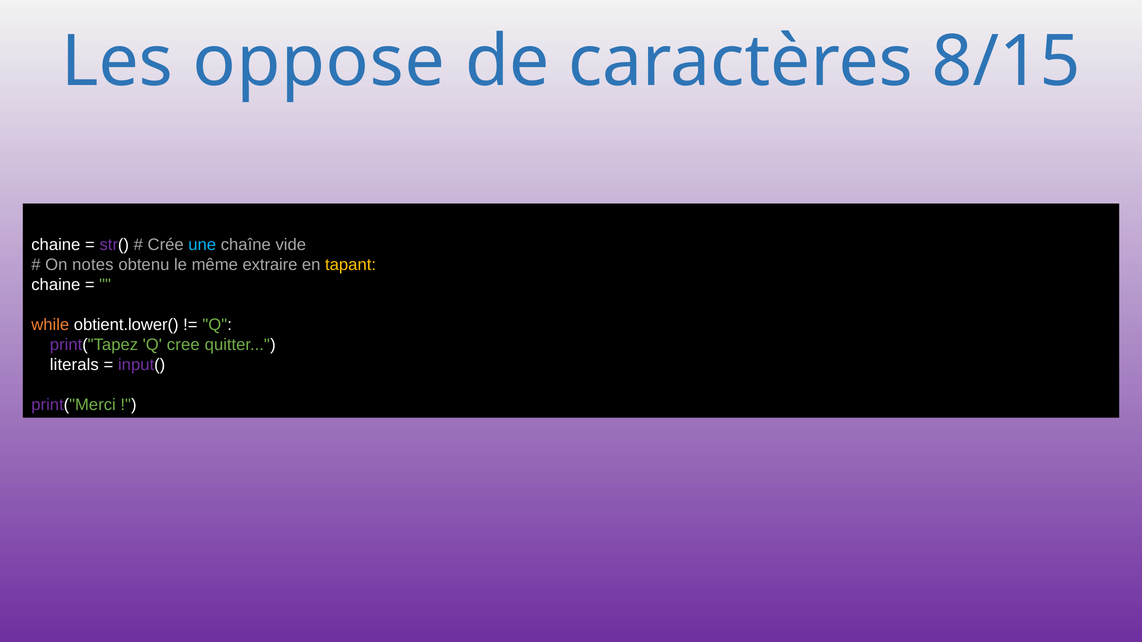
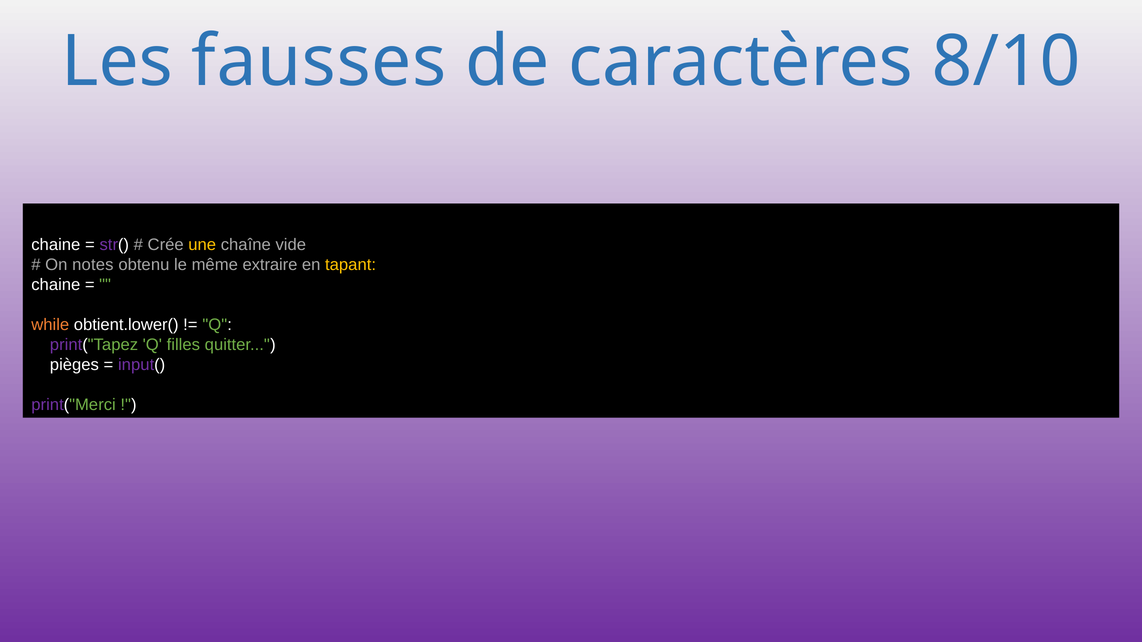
oppose: oppose -> fausses
8/15: 8/15 -> 8/10
une colour: light blue -> yellow
cree: cree -> filles
literals: literals -> pièges
